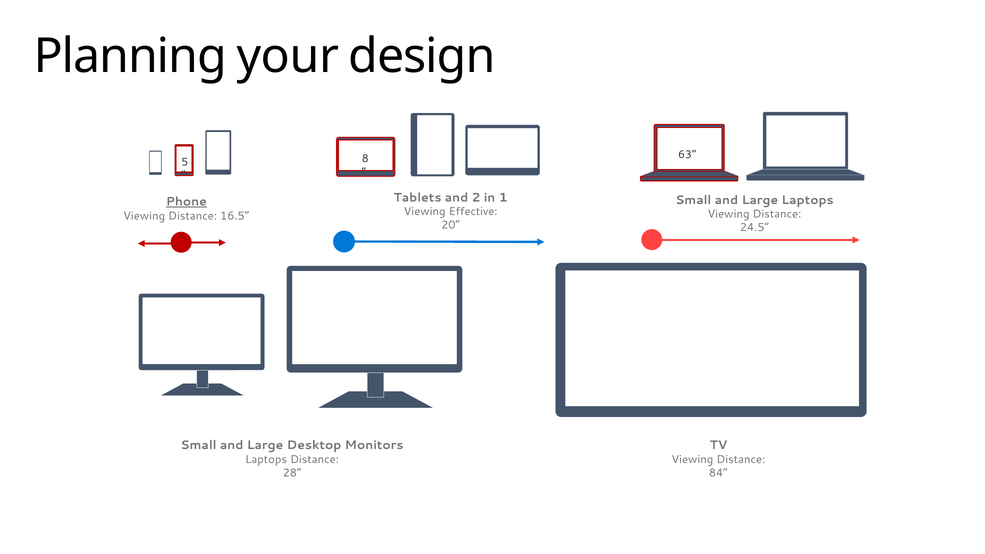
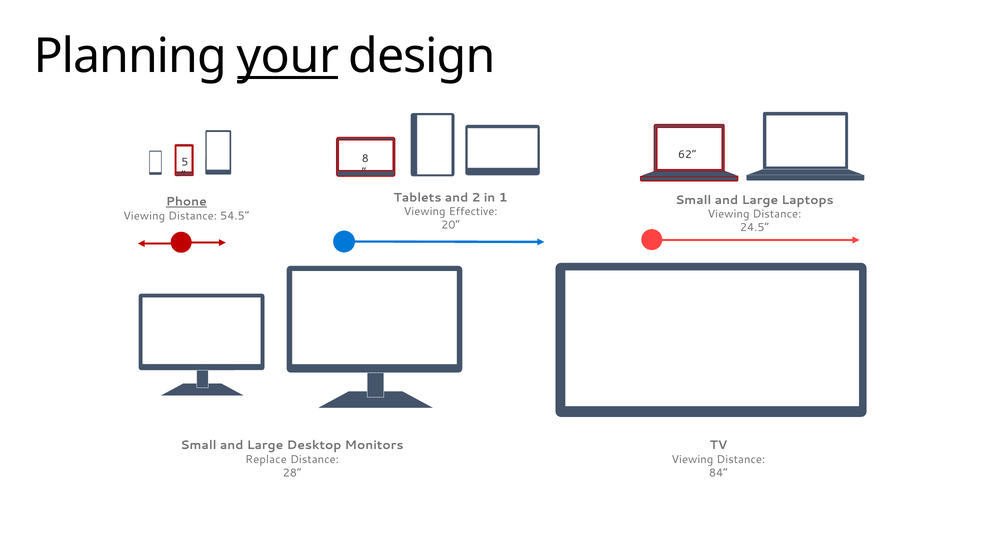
your underline: none -> present
63: 63 -> 62
16.5: 16.5 -> 54.5
Laptops at (266, 459): Laptops -> Replace
